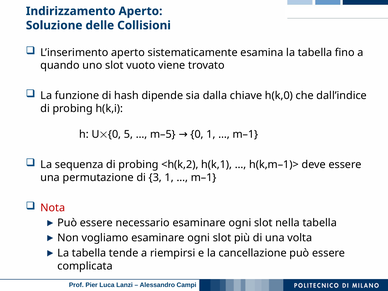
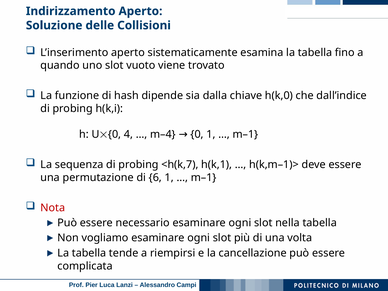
5: 5 -> 4
m–5: m–5 -> m–4
<h(k,2: <h(k,2 -> <h(k,7
3: 3 -> 6
